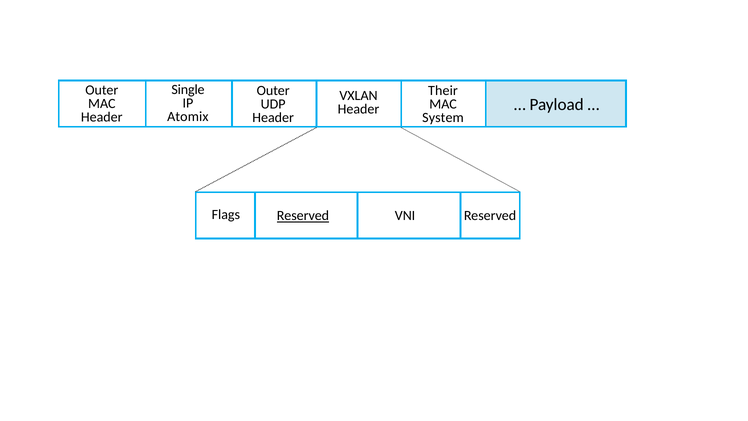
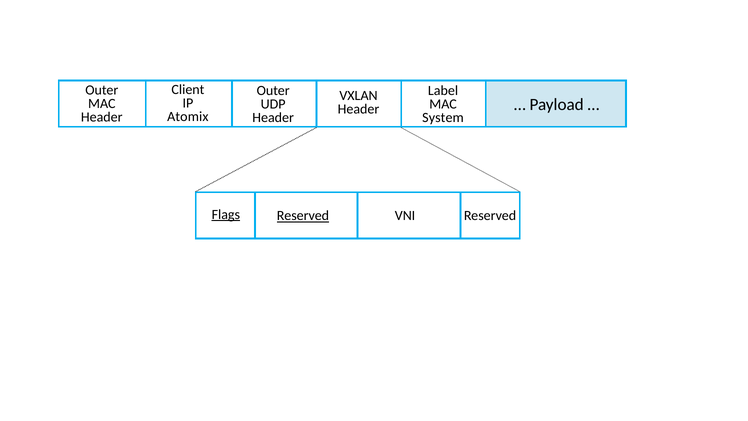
Single: Single -> Client
Their: Their -> Label
Flags underline: none -> present
